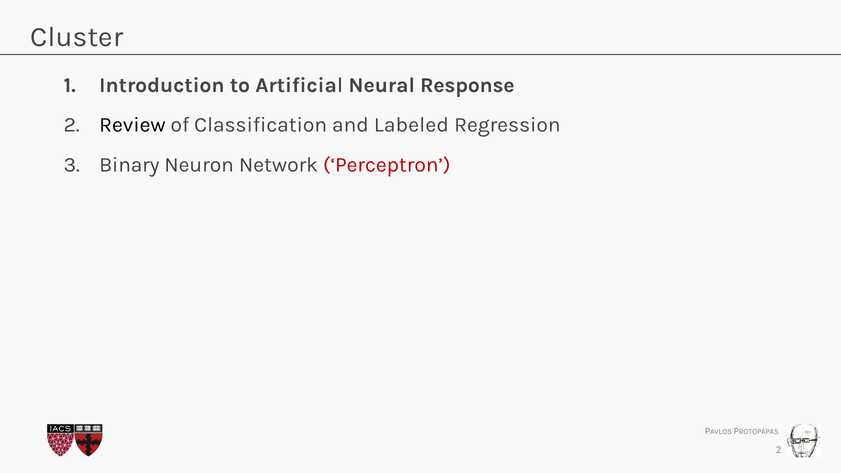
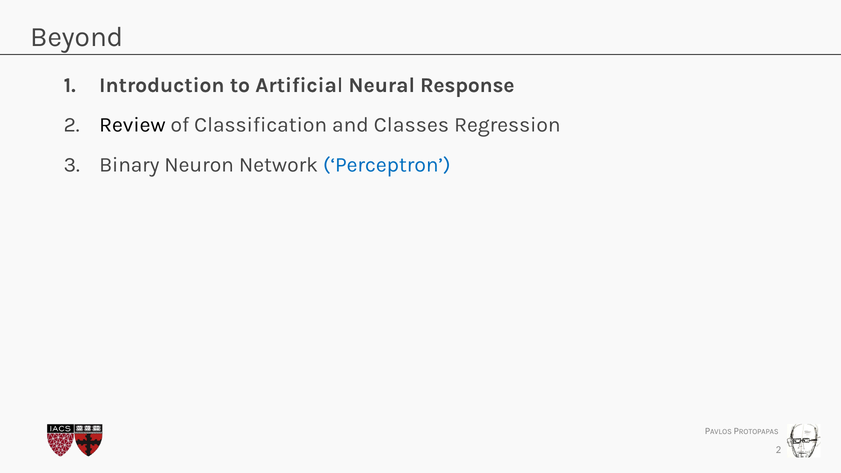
Cluster: Cluster -> Beyond
Labeled: Labeled -> Classes
Perceptron colour: red -> blue
